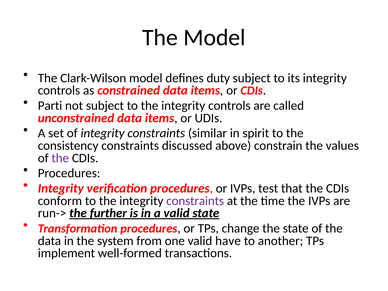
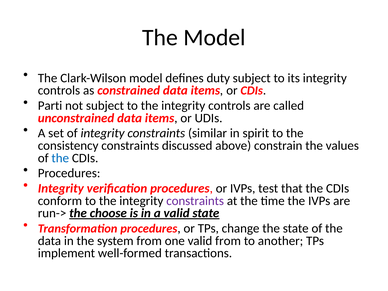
the at (60, 158) colour: purple -> blue
further: further -> choose
valid have: have -> from
